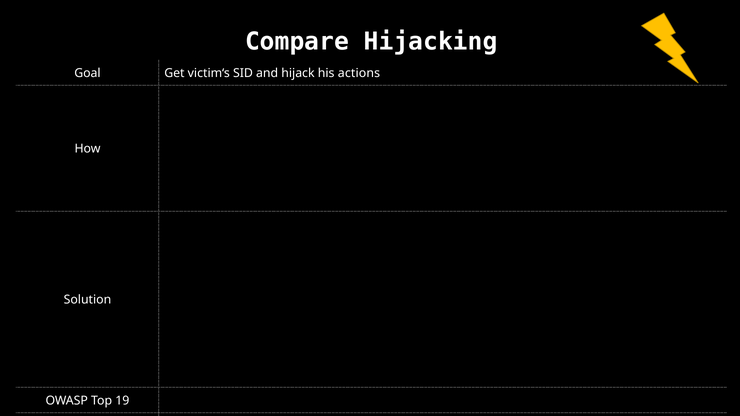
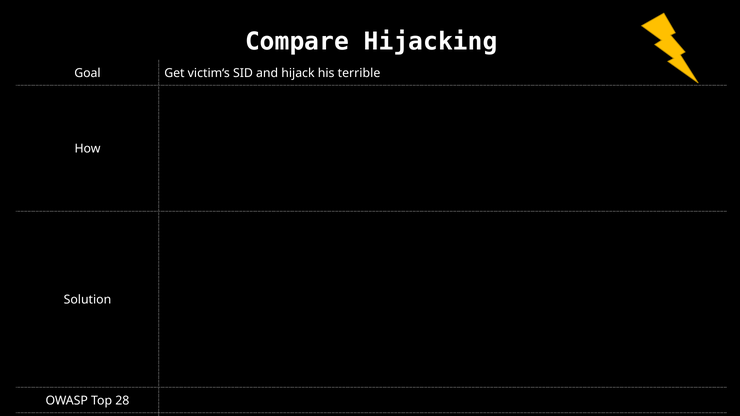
actions: actions -> terrible
19: 19 -> 28
